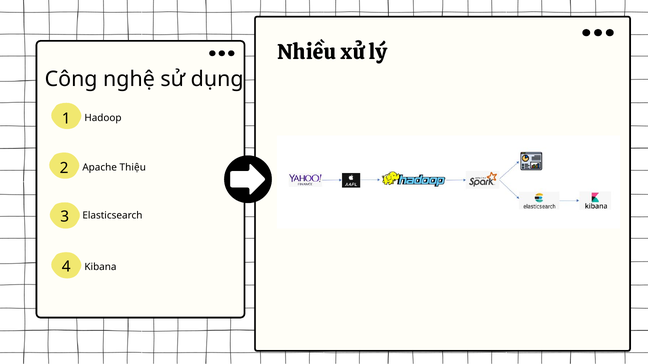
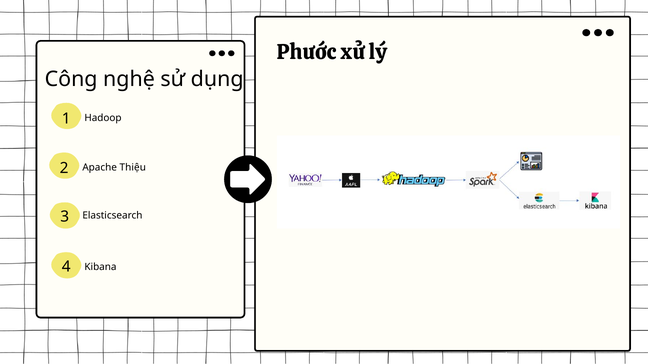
Nhiều: Nhiều -> Phước
